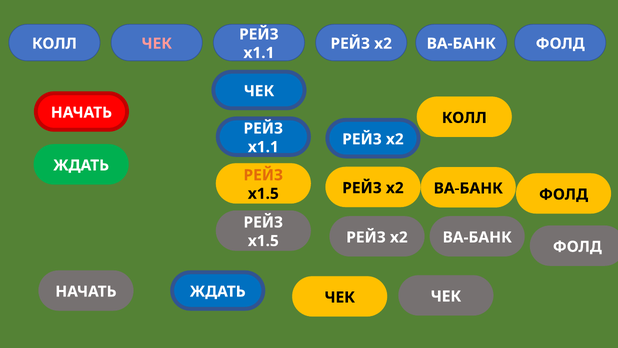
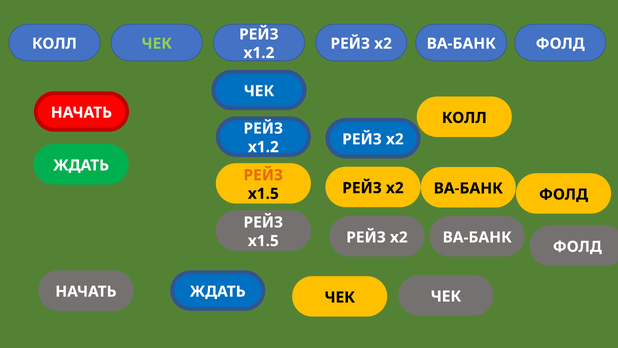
ЧЕК at (157, 44) colour: pink -> light green
х1.1 at (259, 53): х1.1 -> х1.2
х1.1 at (263, 147): х1.1 -> х1.2
